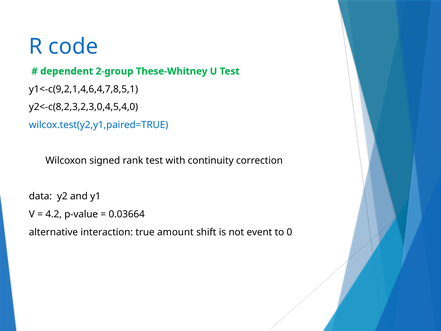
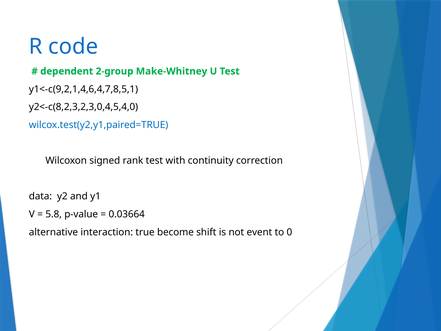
These-Whitney: These-Whitney -> Make-Whitney
4.2: 4.2 -> 5.8
amount: amount -> become
